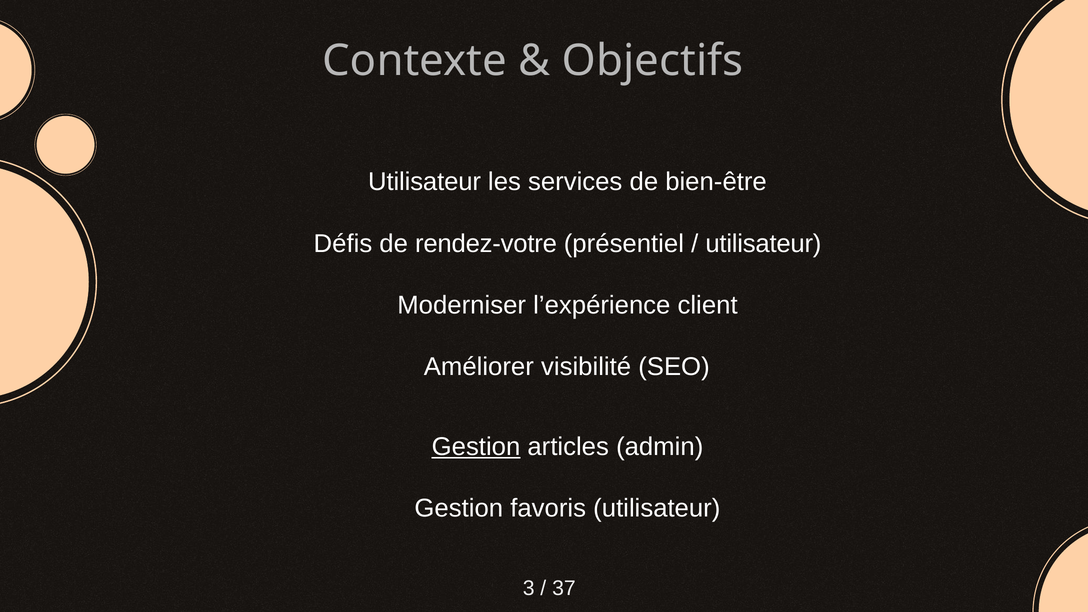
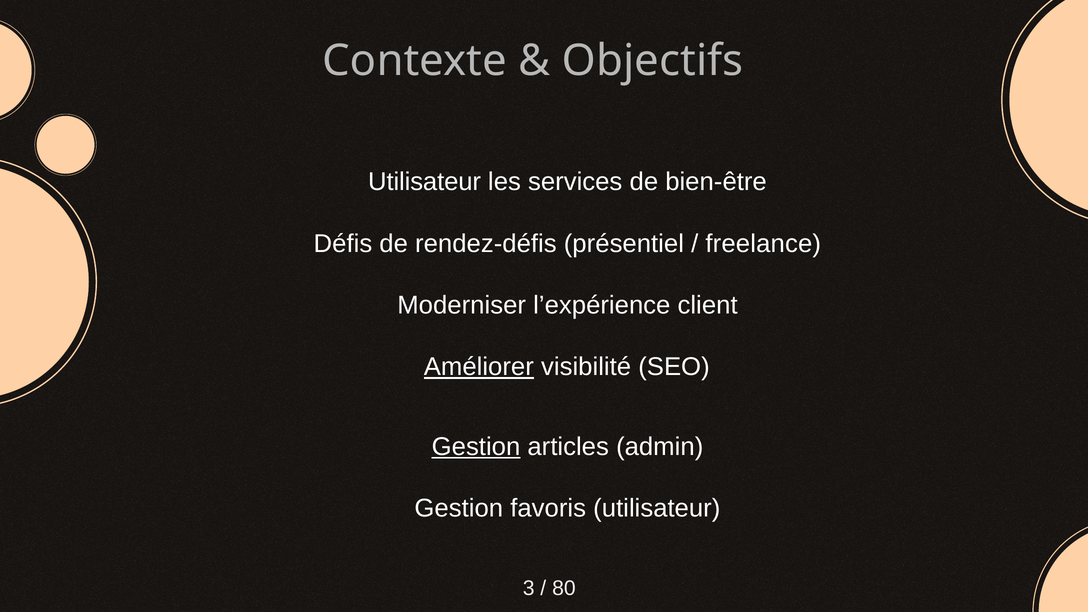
rendez-votre: rendez-votre -> rendez-défis
utilisateur at (763, 244): utilisateur -> freelance
Améliorer underline: none -> present
37: 37 -> 80
